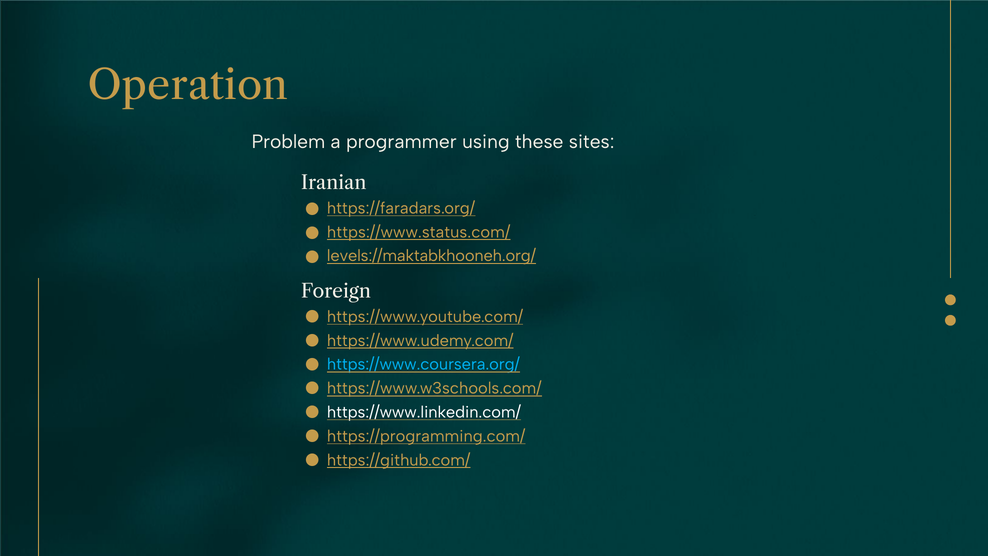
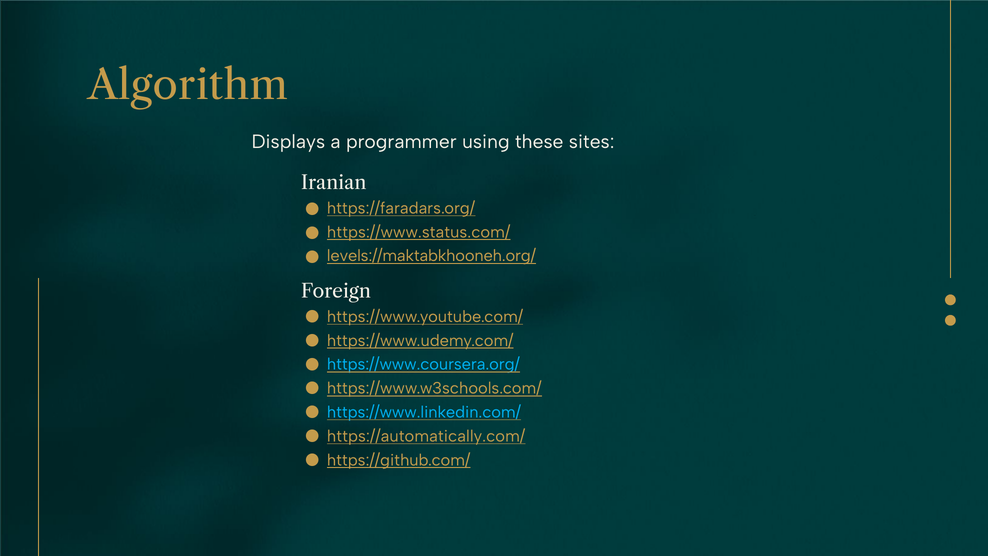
Operation: Operation -> Algorithm
Problem: Problem -> Displays
https://www.linkedin.com/ colour: white -> light blue
https://programming.com/: https://programming.com/ -> https://automatically.com/
